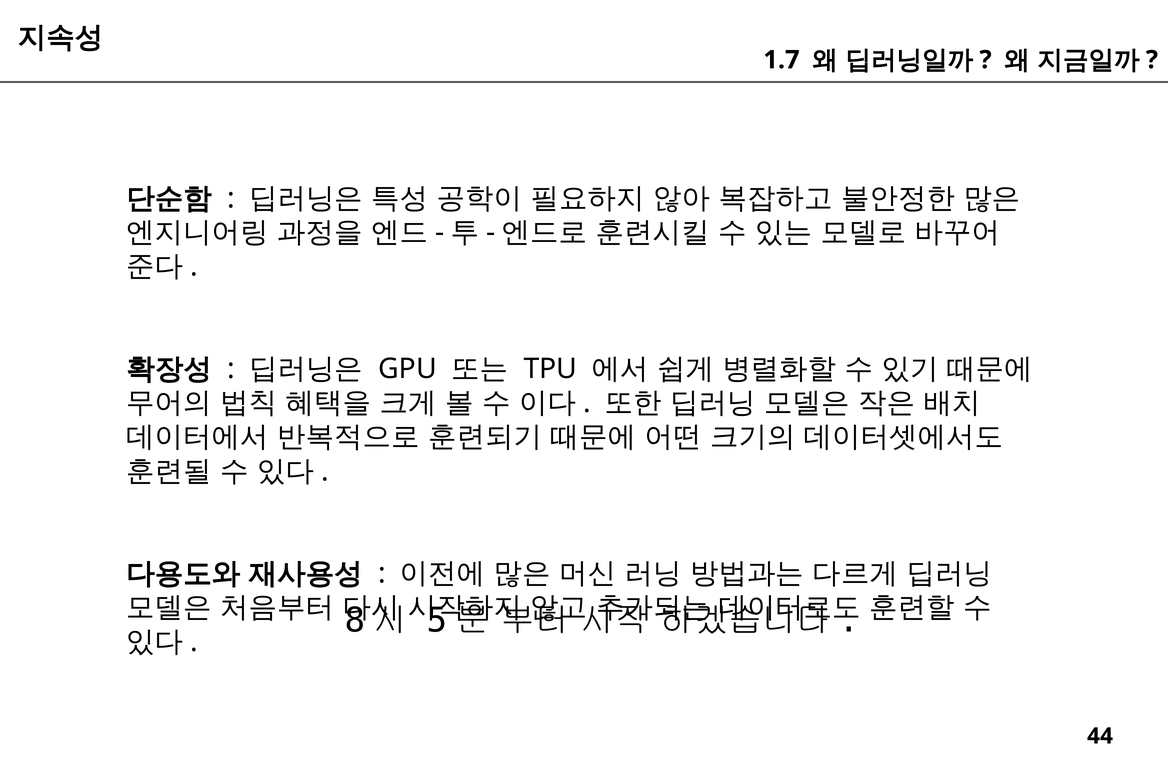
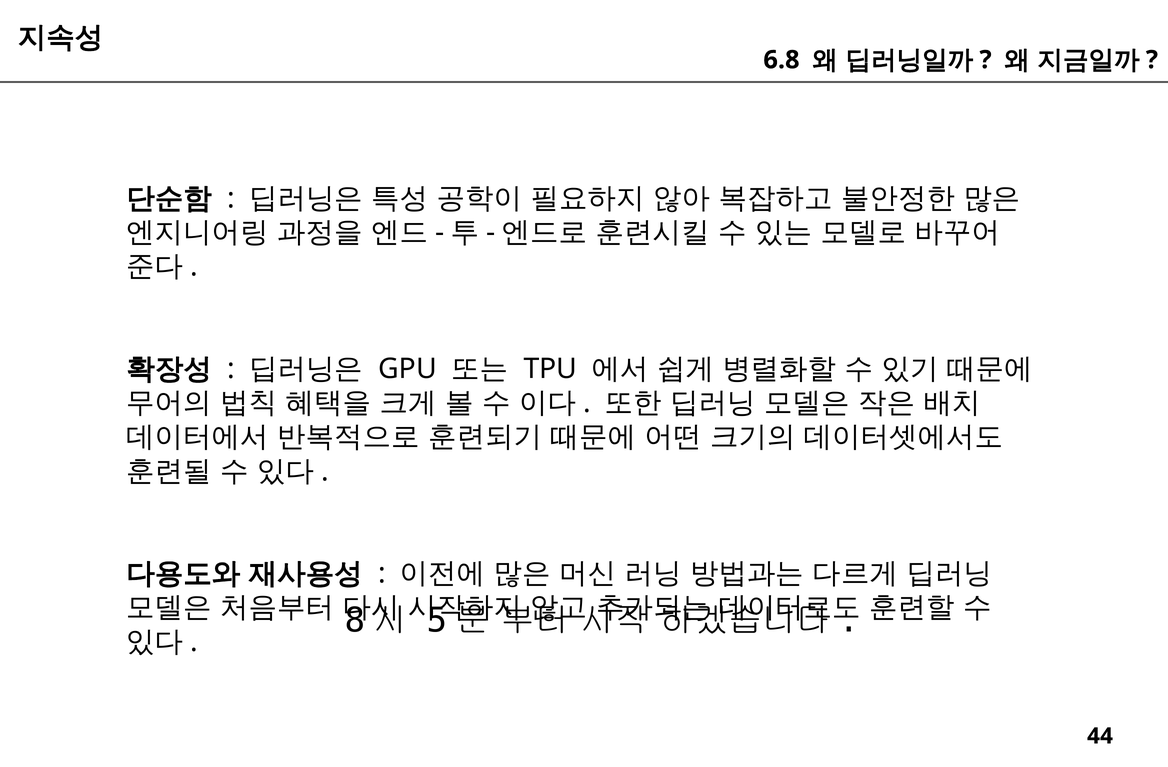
1.7: 1.7 -> 6.8
